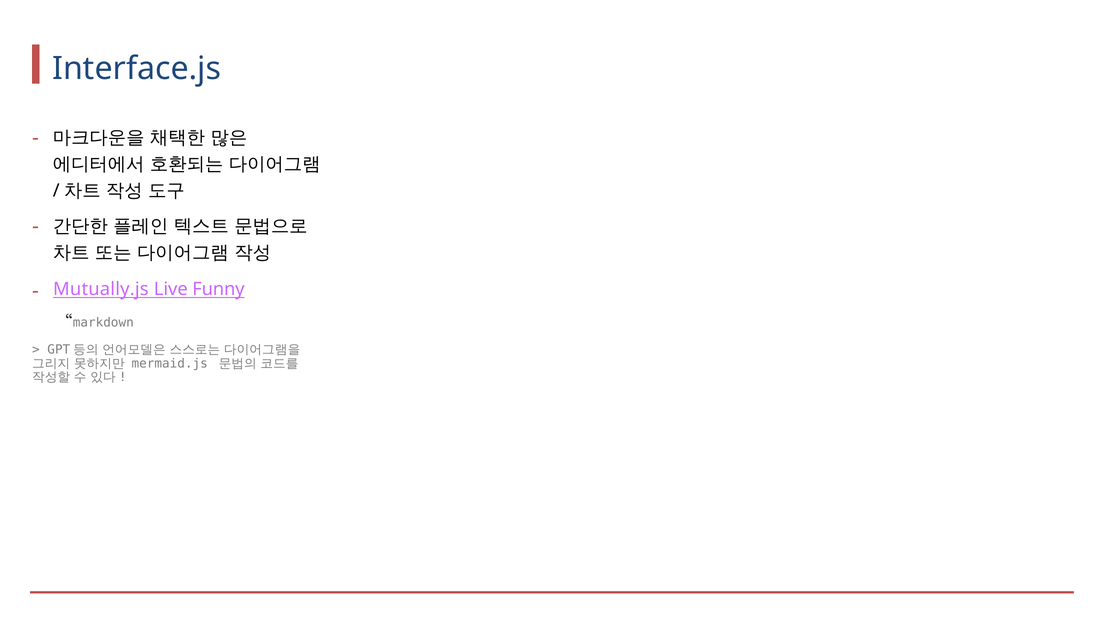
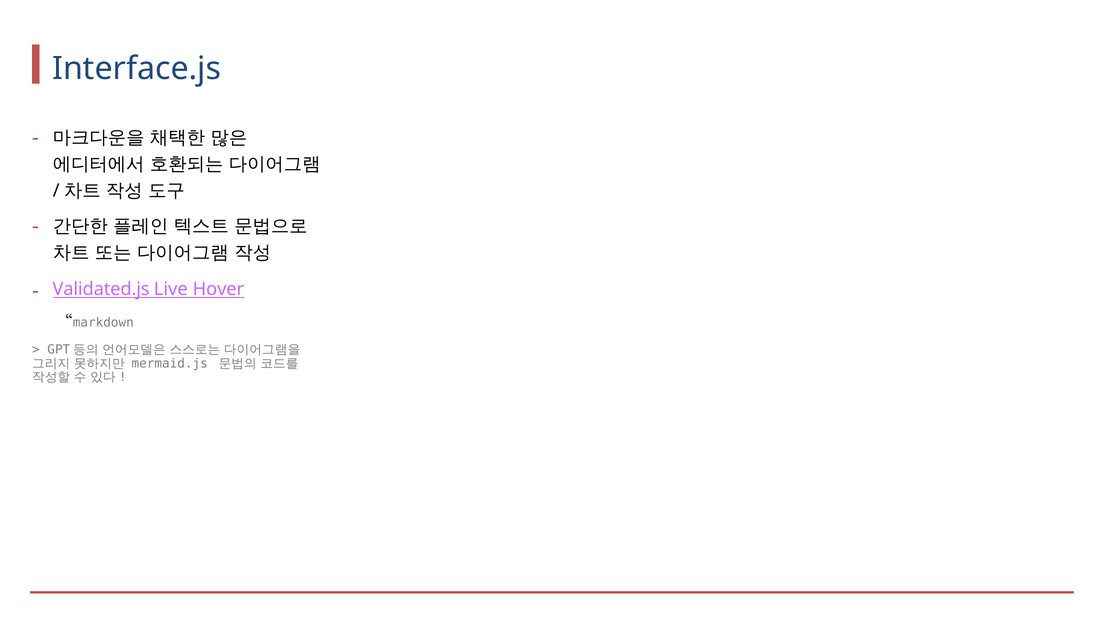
Mutually.js: Mutually.js -> Validated.js
Funny: Funny -> Hover
